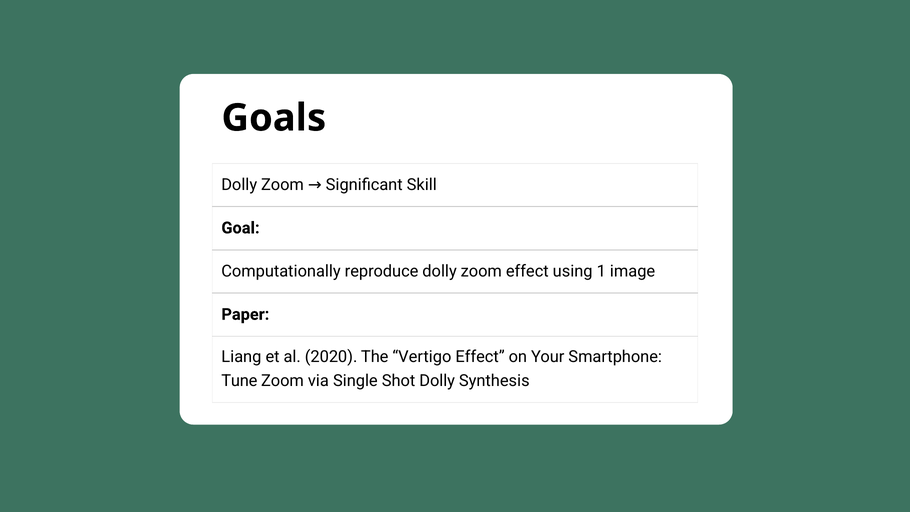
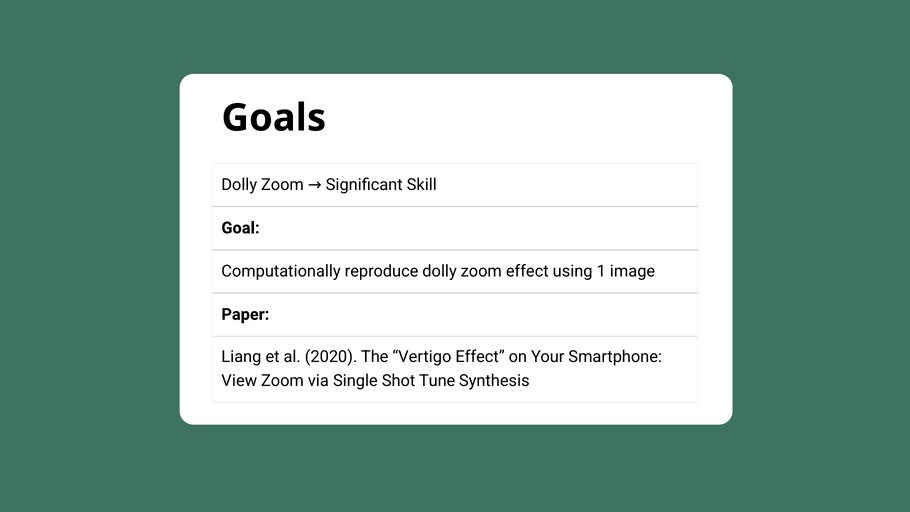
Tune: Tune -> View
Shot Dolly: Dolly -> Tune
